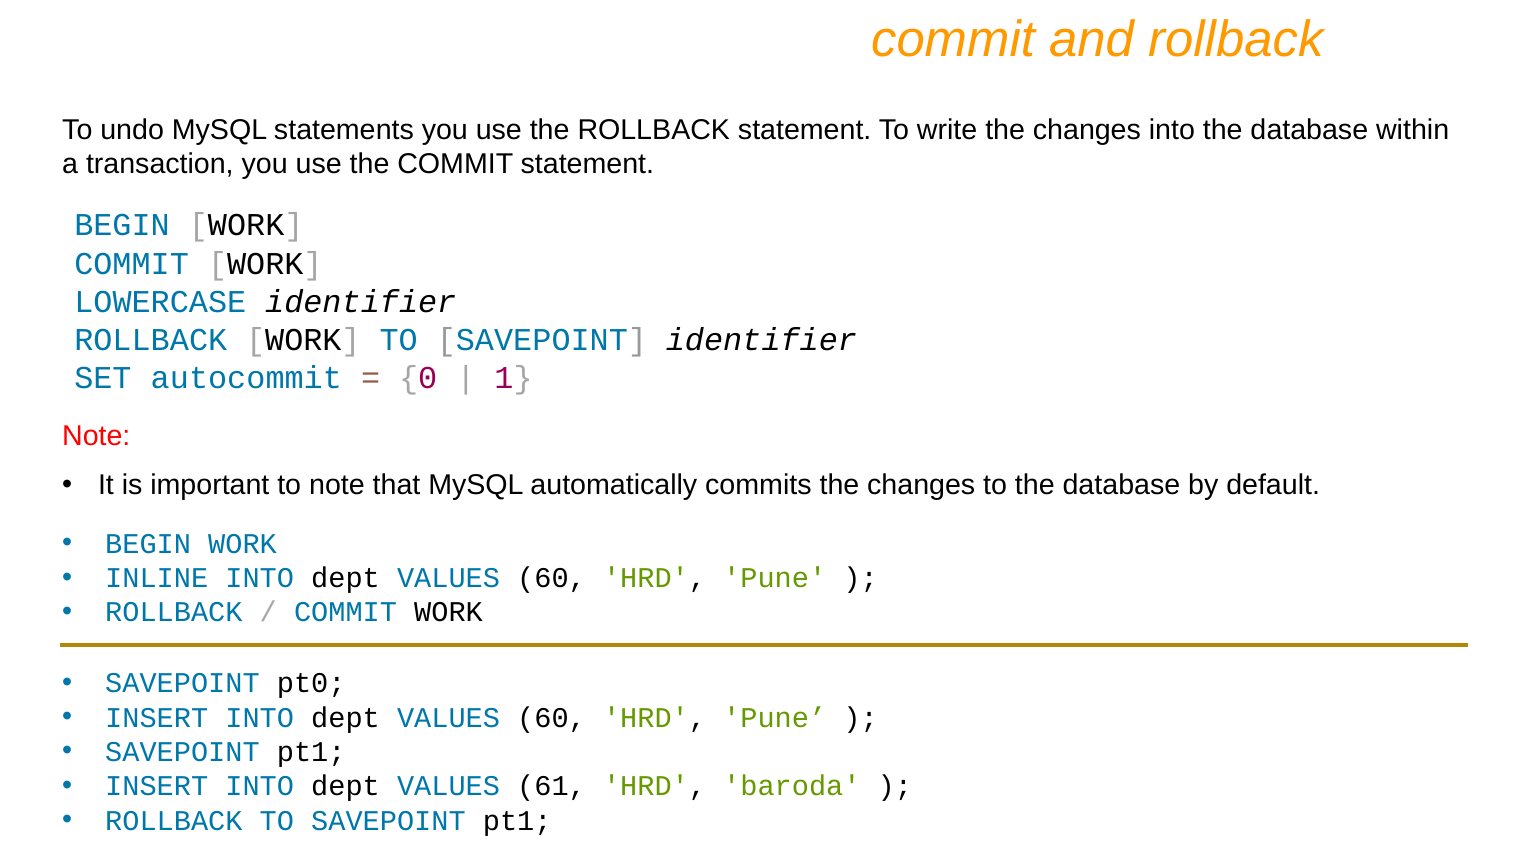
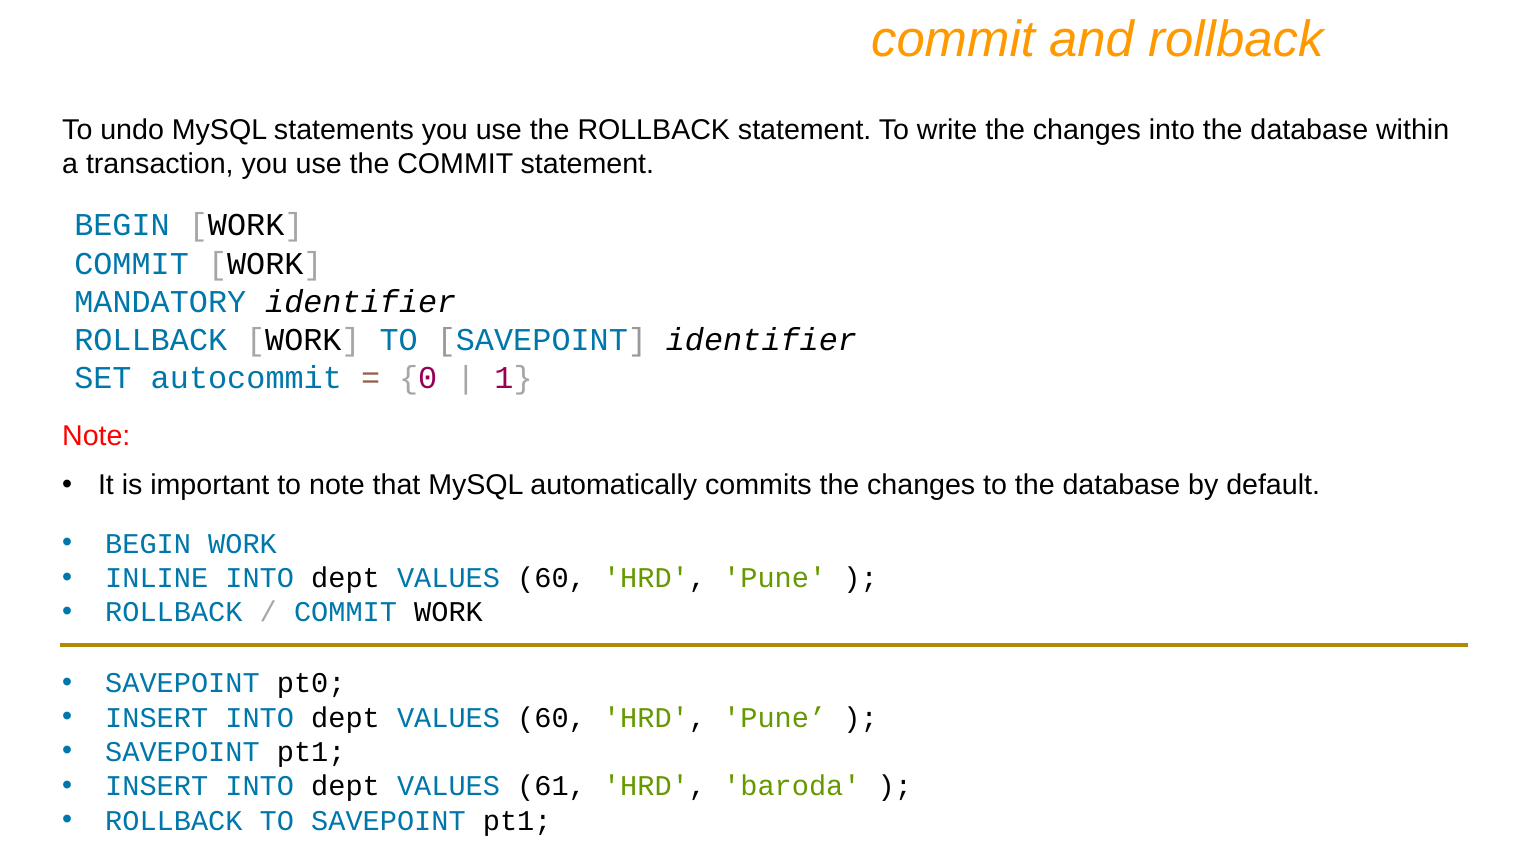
LOWERCASE: LOWERCASE -> MANDATORY
